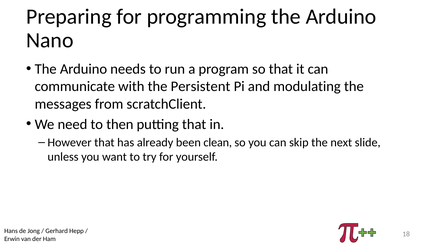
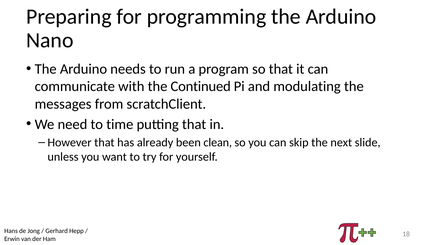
Persistent: Persistent -> Continued
then: then -> time
